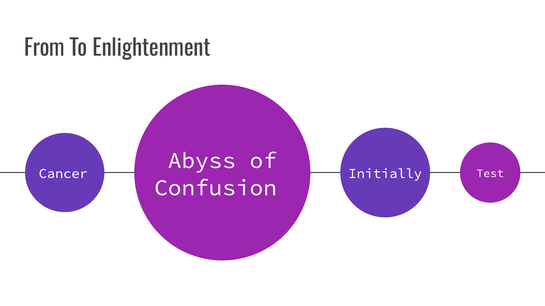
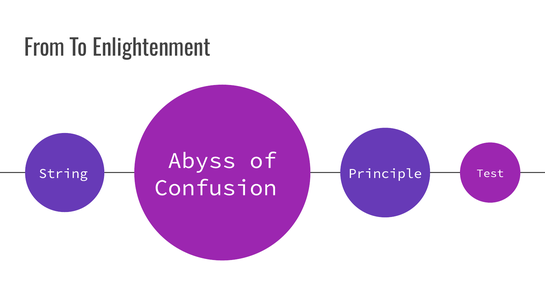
Cancer: Cancer -> String
Initially: Initially -> Principle
